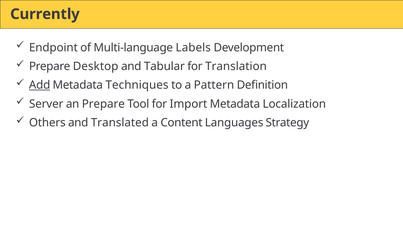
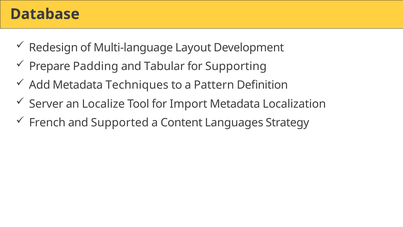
Currently: Currently -> Database
Endpoint: Endpoint -> Redesign
Labels: Labels -> Layout
Desktop: Desktop -> Padding
Translation: Translation -> Supporting
Add underline: present -> none
an Prepare: Prepare -> Localize
Others: Others -> French
Translated: Translated -> Supported
